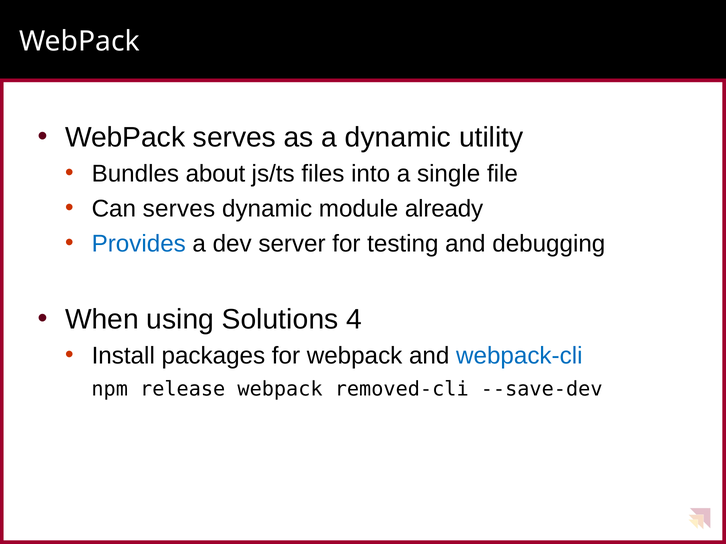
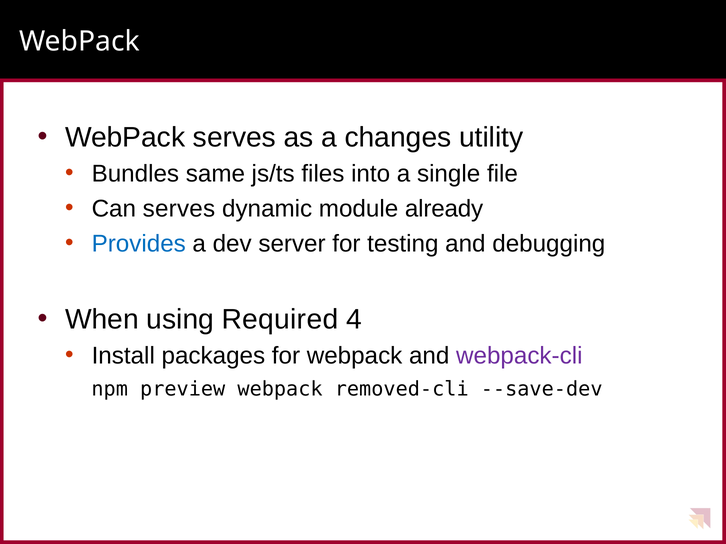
a dynamic: dynamic -> changes
about: about -> same
Solutions: Solutions -> Required
webpack-cli colour: blue -> purple
release: release -> preview
